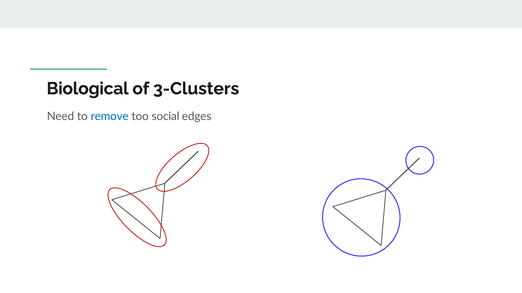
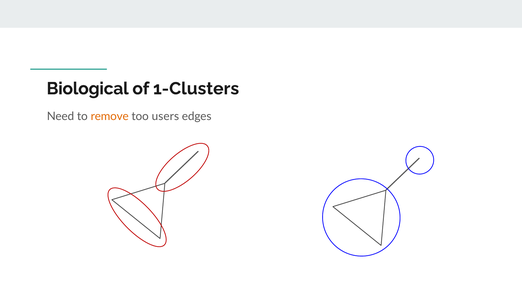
3-Clusters: 3-Clusters -> 1-Clusters
remove colour: blue -> orange
social: social -> users
